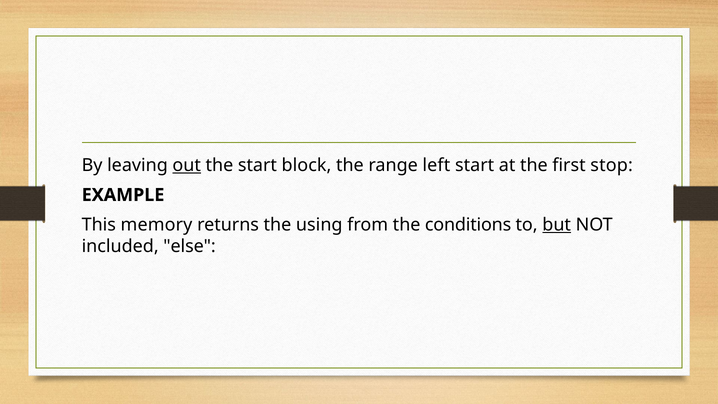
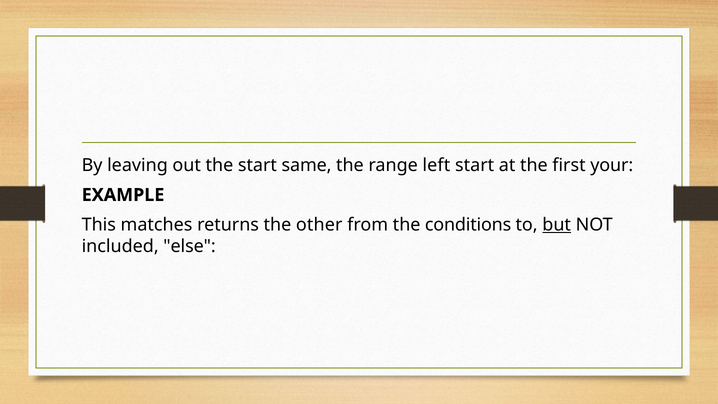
out underline: present -> none
block: block -> same
stop: stop -> your
memory: memory -> matches
using: using -> other
